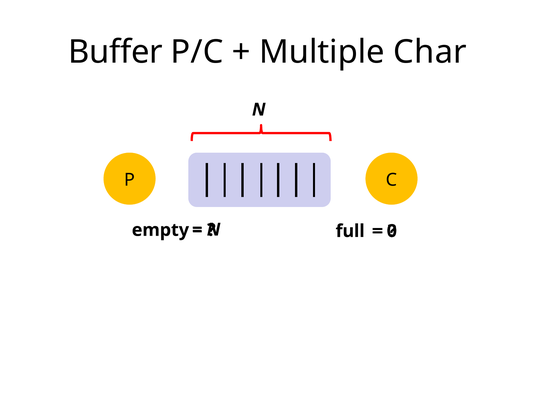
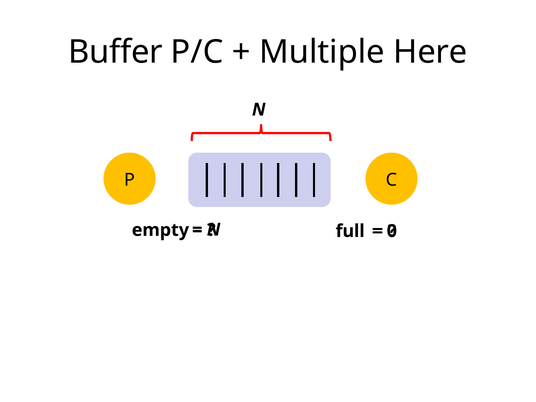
Char: Char -> Here
